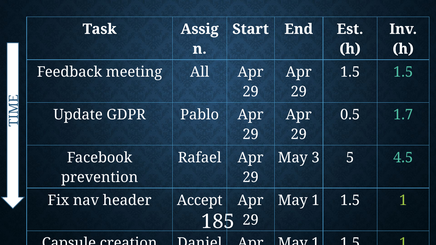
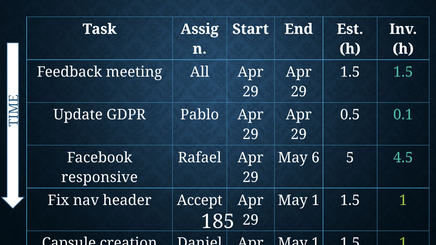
1.7: 1.7 -> 0.1
3: 3 -> 6
prevention: prevention -> responsive
